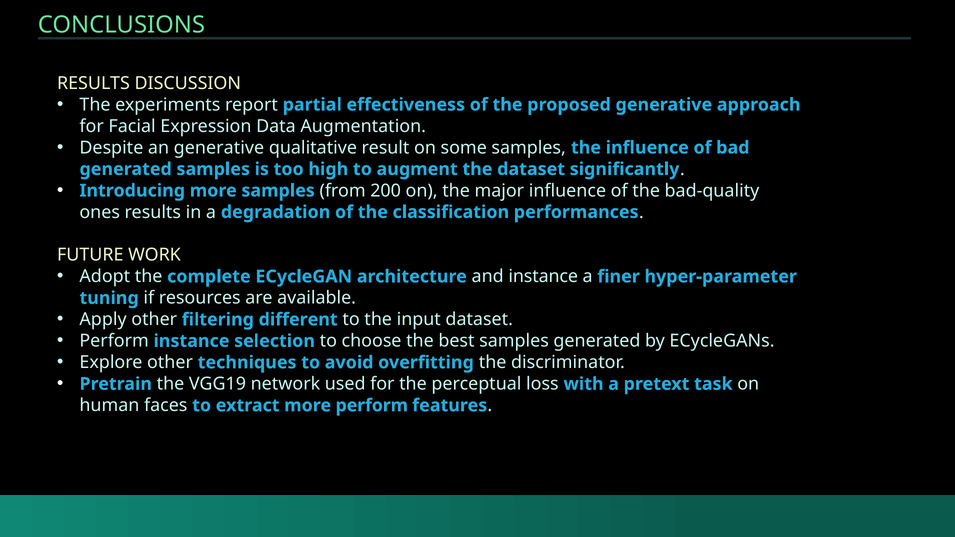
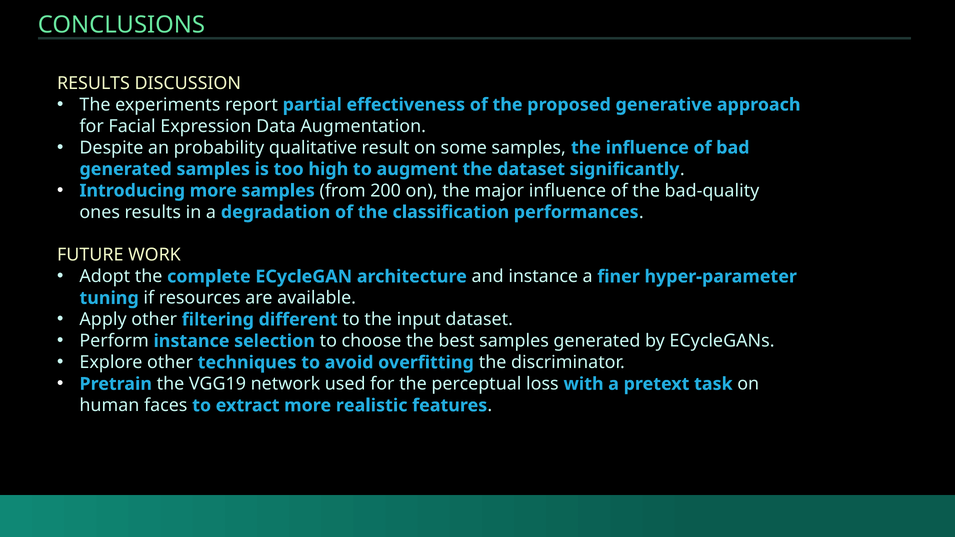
an generative: generative -> probability
more perform: perform -> realistic
